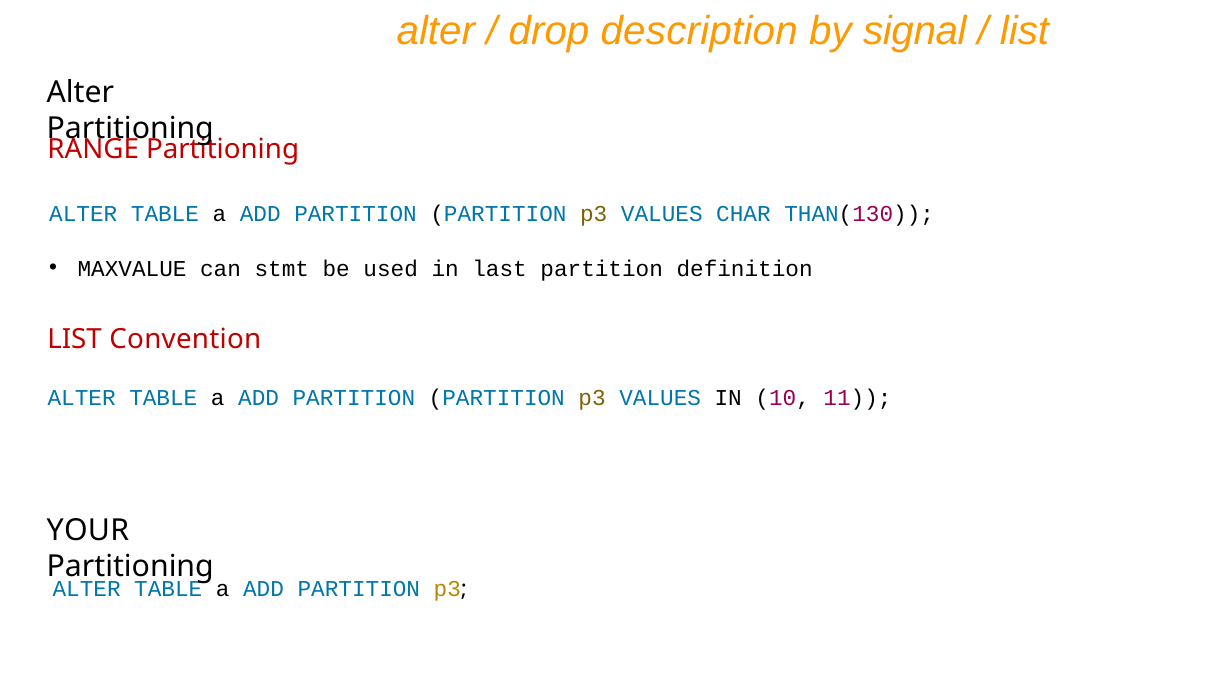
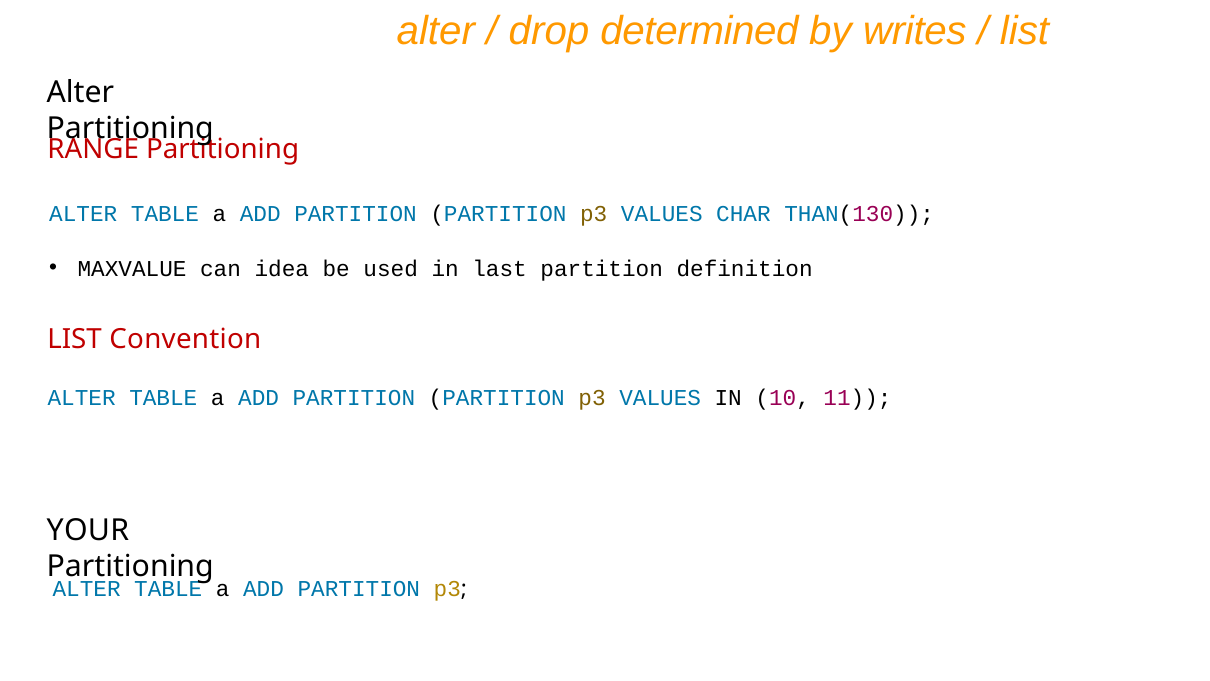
description: description -> determined
signal: signal -> writes
stmt: stmt -> idea
